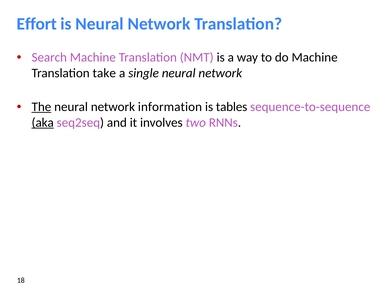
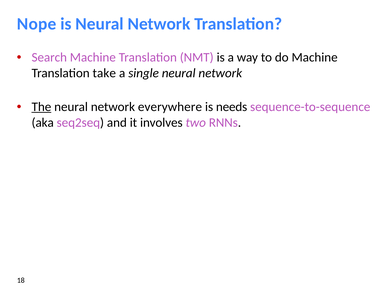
Effort: Effort -> Nope
information: information -> everywhere
tables: tables -> needs
aka underline: present -> none
